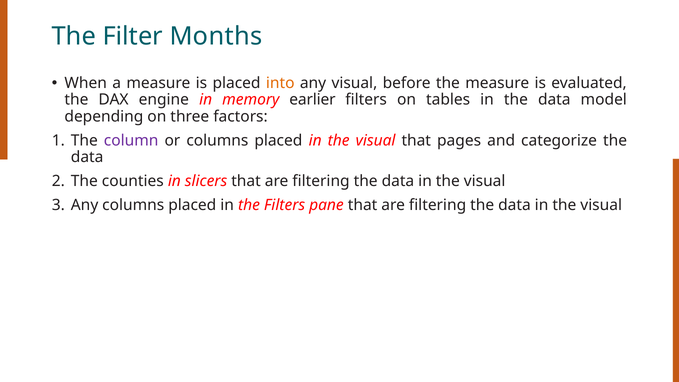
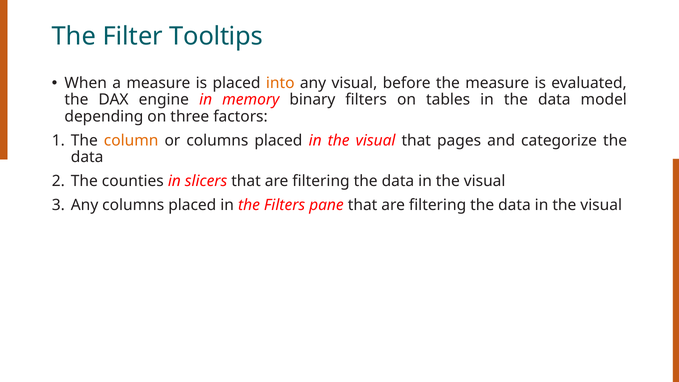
Months: Months -> Tooltips
earlier: earlier -> binary
column colour: purple -> orange
